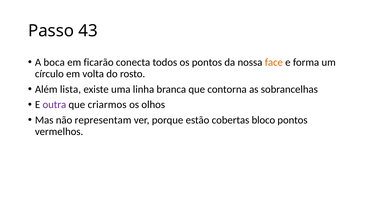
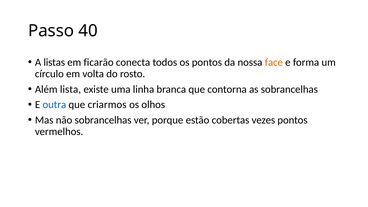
43: 43 -> 40
boca: boca -> listas
outra colour: purple -> blue
não representam: representam -> sobrancelhas
bloco: bloco -> vezes
